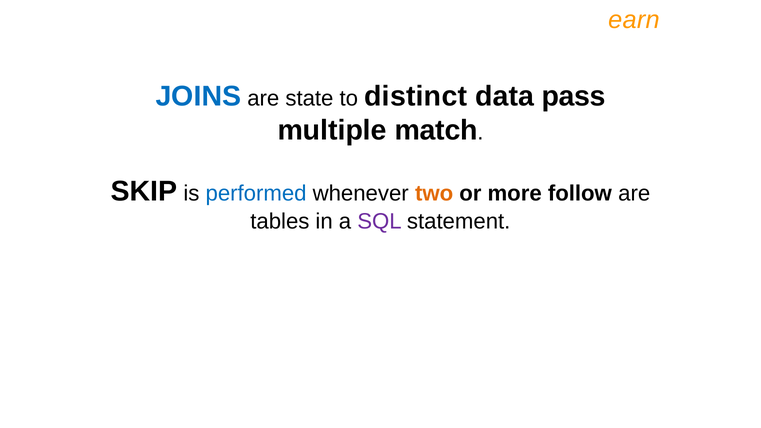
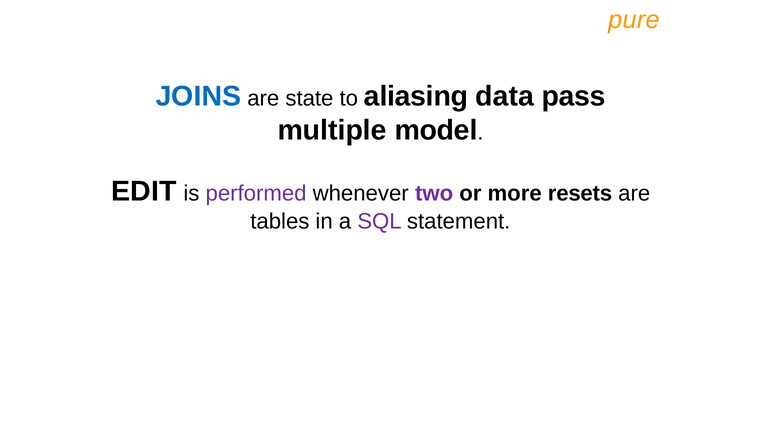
earn: earn -> pure
distinct: distinct -> aliasing
match: match -> model
SKIP: SKIP -> EDIT
performed colour: blue -> purple
two colour: orange -> purple
follow: follow -> resets
